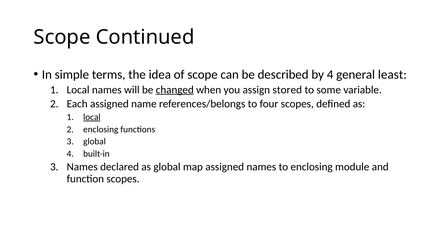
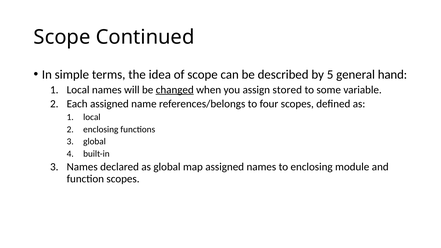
by 4: 4 -> 5
least: least -> hand
local at (92, 117) underline: present -> none
